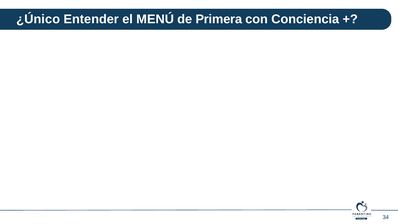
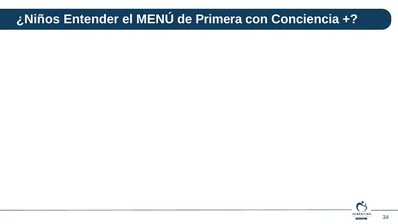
¿Único: ¿Único -> ¿Niños
